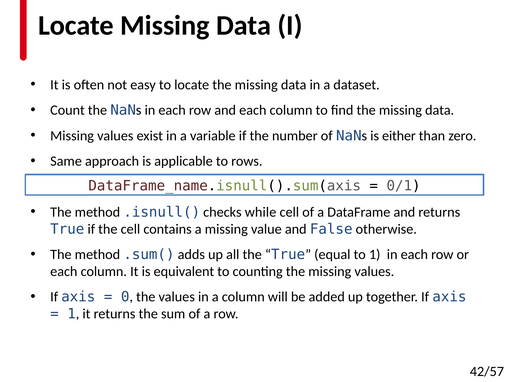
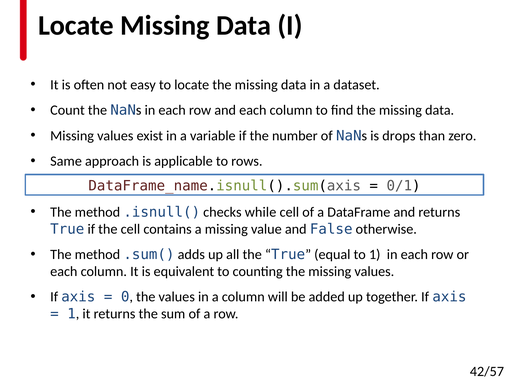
either: either -> drops
